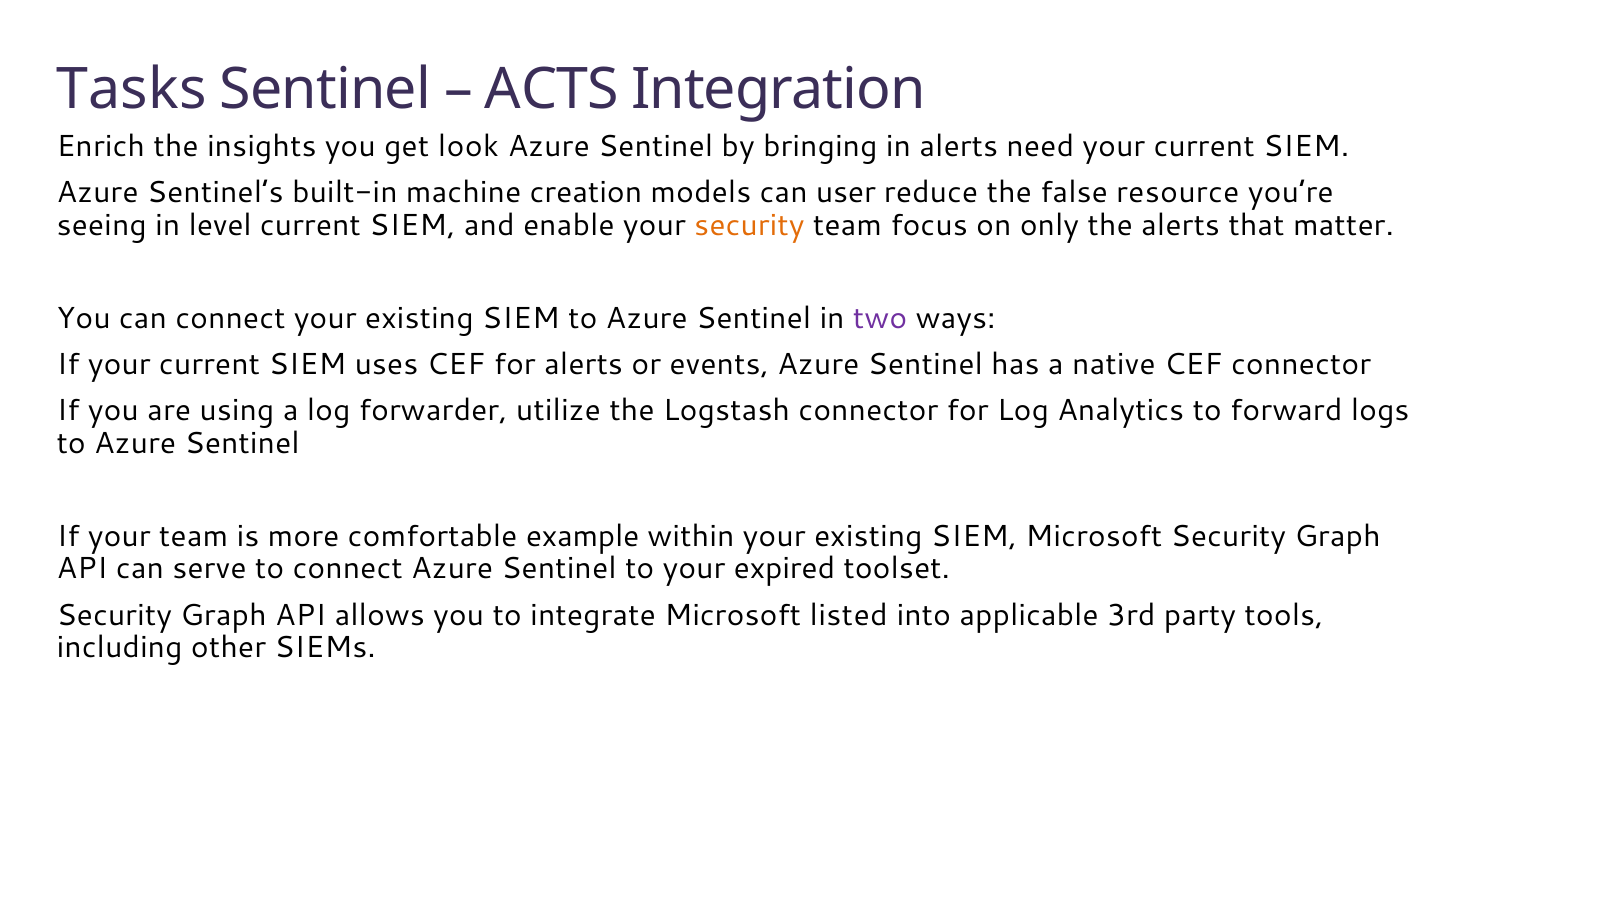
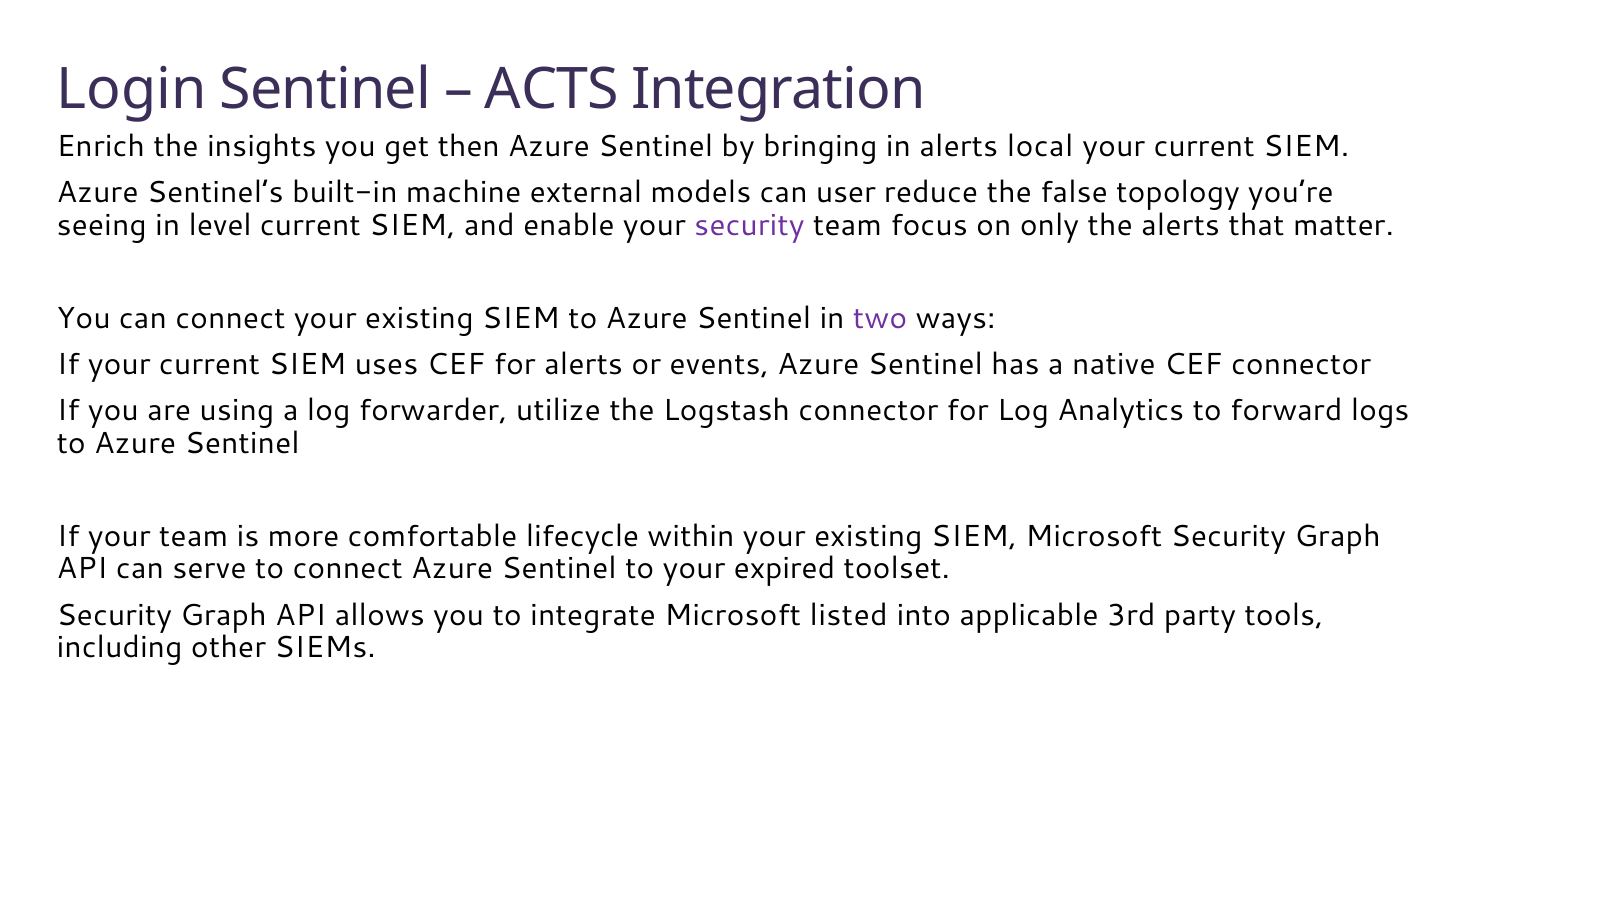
Tasks: Tasks -> Login
look: look -> then
need: need -> local
creation: creation -> external
resource: resource -> topology
security at (749, 226) colour: orange -> purple
example: example -> lifecycle
